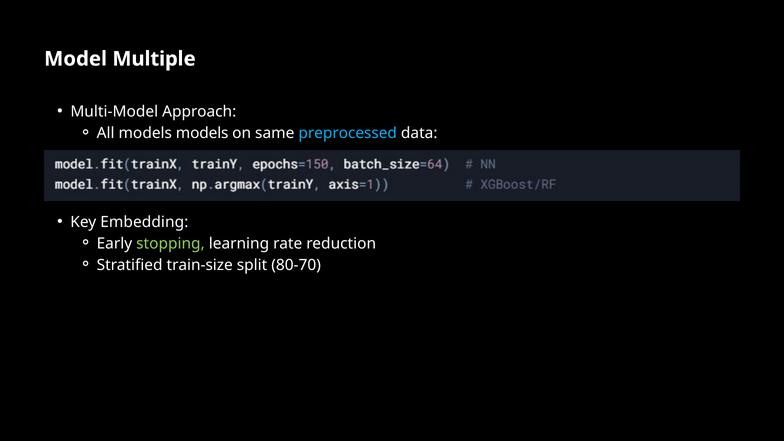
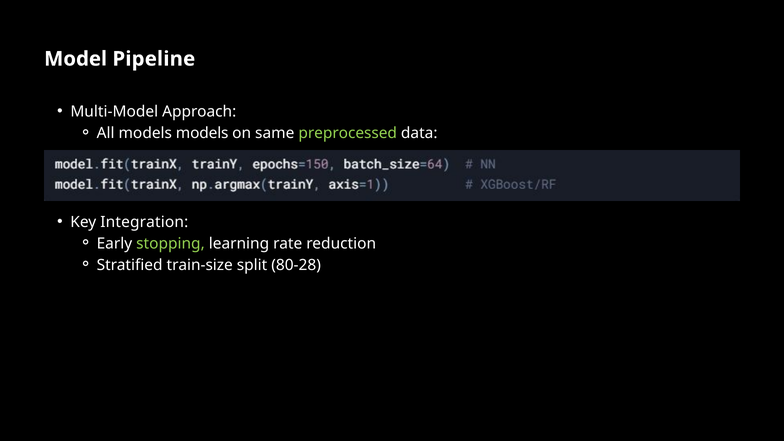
Multiple: Multiple -> Pipeline
preprocessed colour: light blue -> light green
Embedding: Embedding -> Integration
80-70: 80-70 -> 80-28
